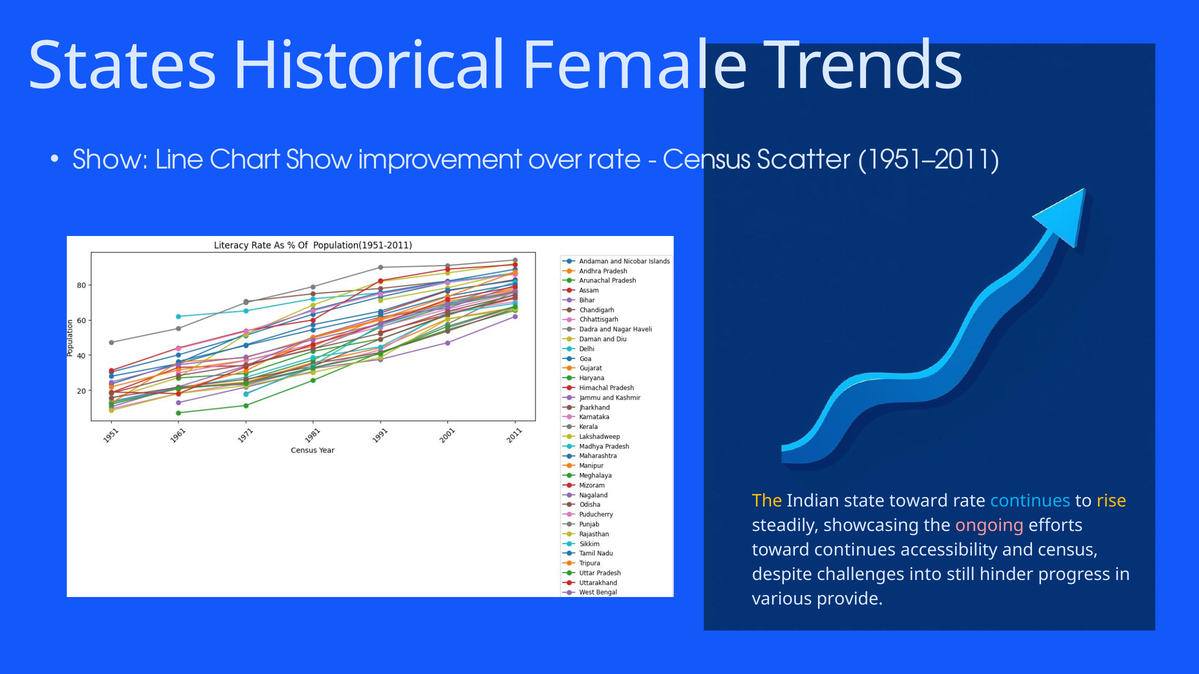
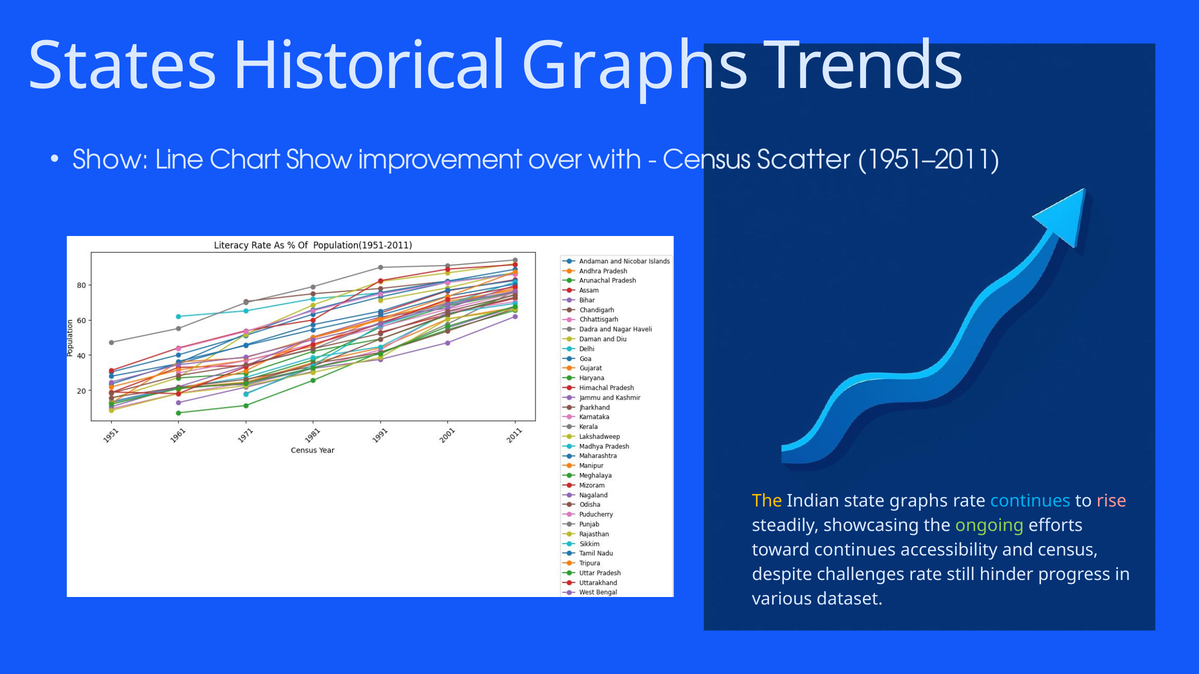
Historical Female: Female -> Graphs
over rate: rate -> with
state toward: toward -> graphs
rise colour: yellow -> pink
ongoing colour: pink -> light green
challenges into: into -> rate
provide: provide -> dataset
